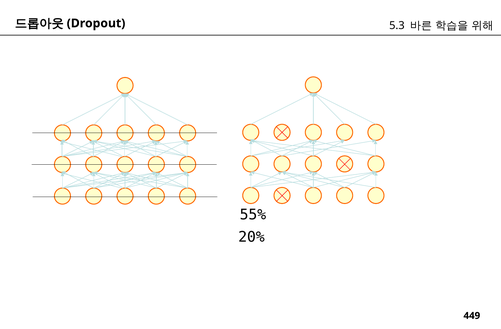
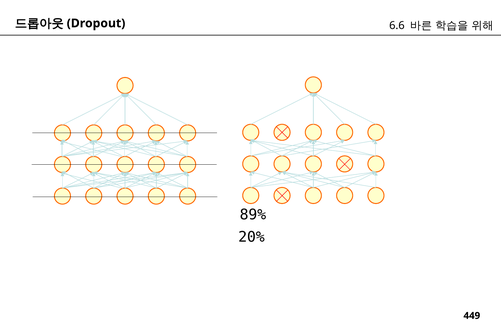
5.3: 5.3 -> 6.6
55%: 55% -> 89%
